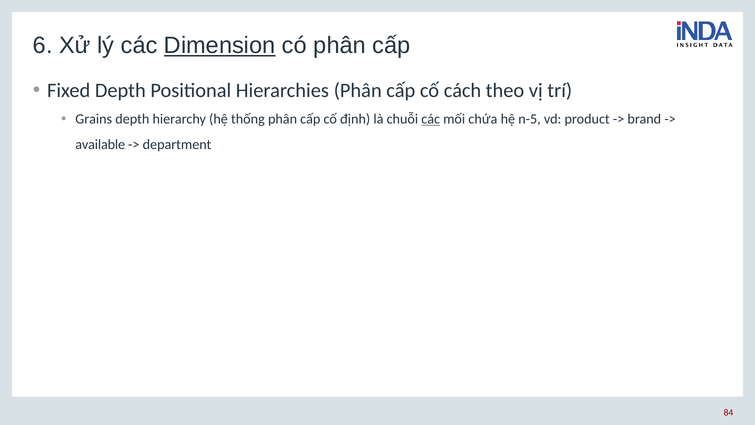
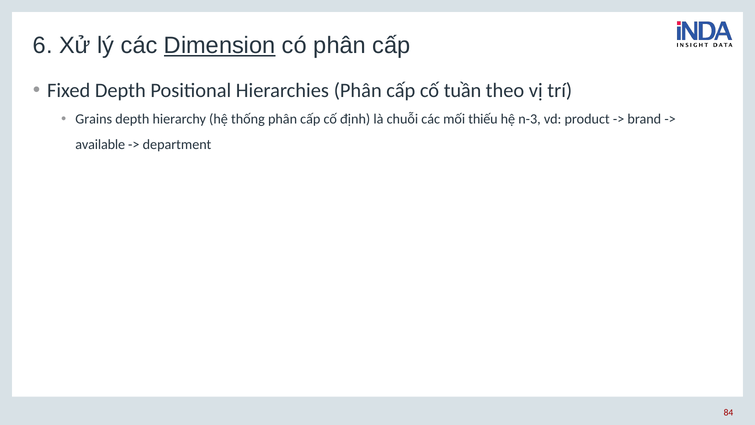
cách: cách -> tuần
các at (431, 119) underline: present -> none
chứa: chứa -> thiếu
n-5: n-5 -> n-3
